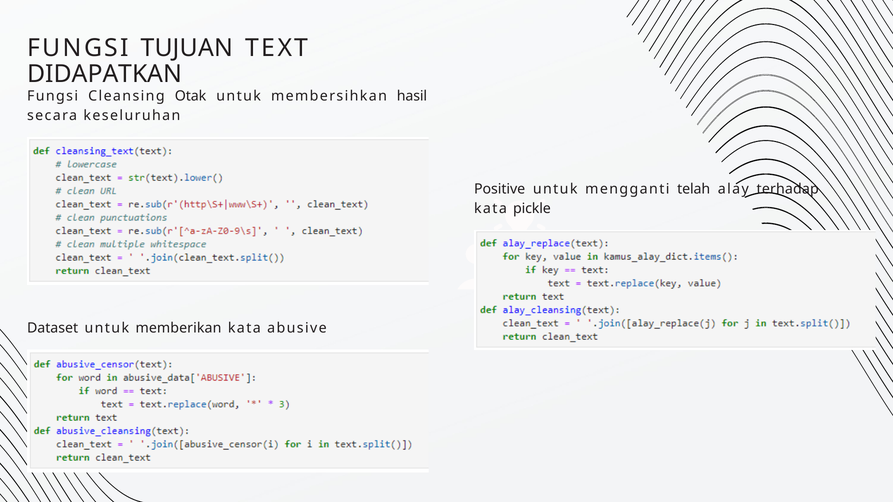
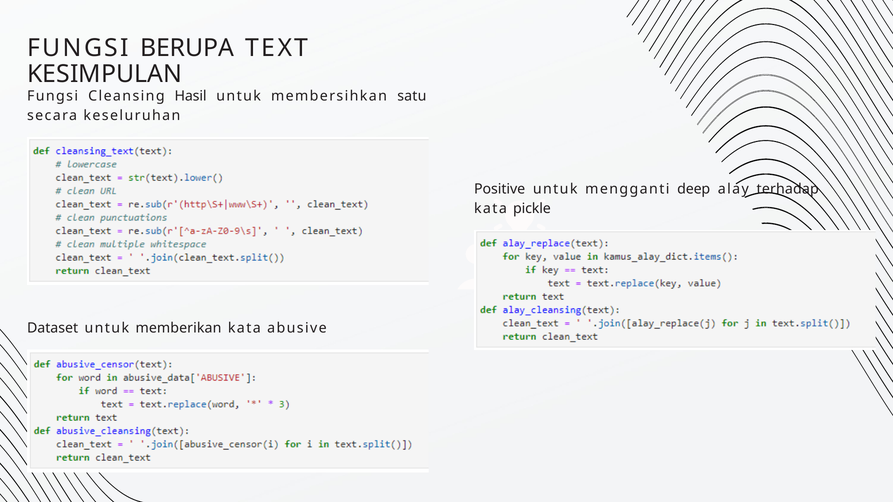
TUJUAN: TUJUAN -> BERUPA
DIDAPATKAN: DIDAPATKAN -> KESIMPULAN
Otak: Otak -> Hasil
hasil: hasil -> satu
telah: telah -> deep
